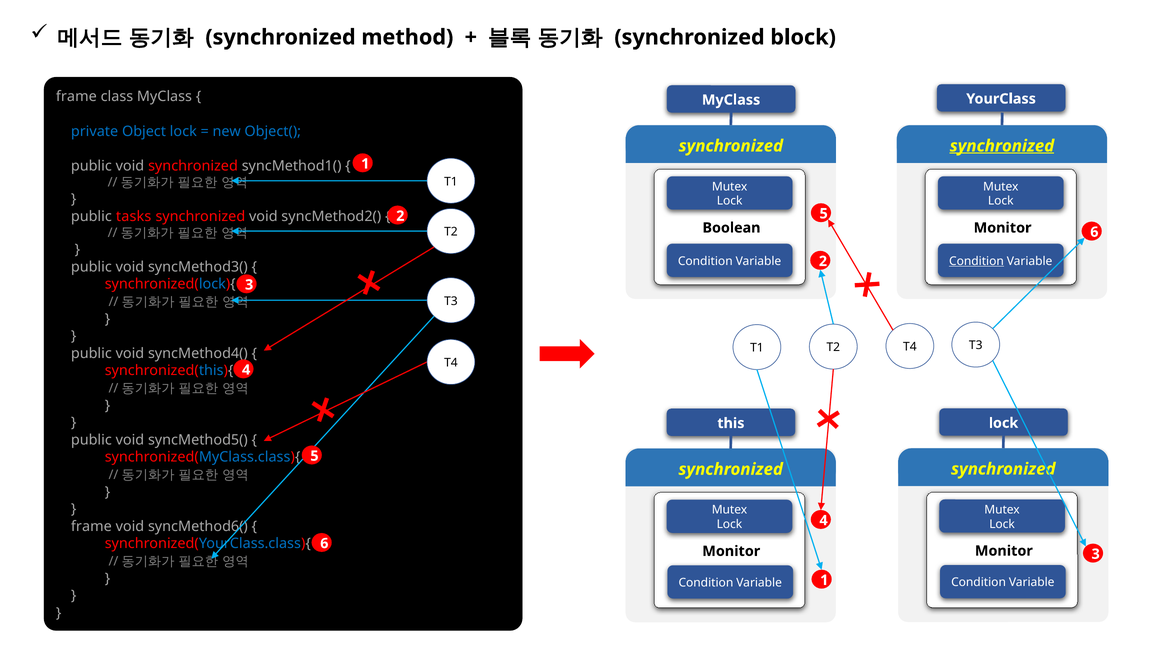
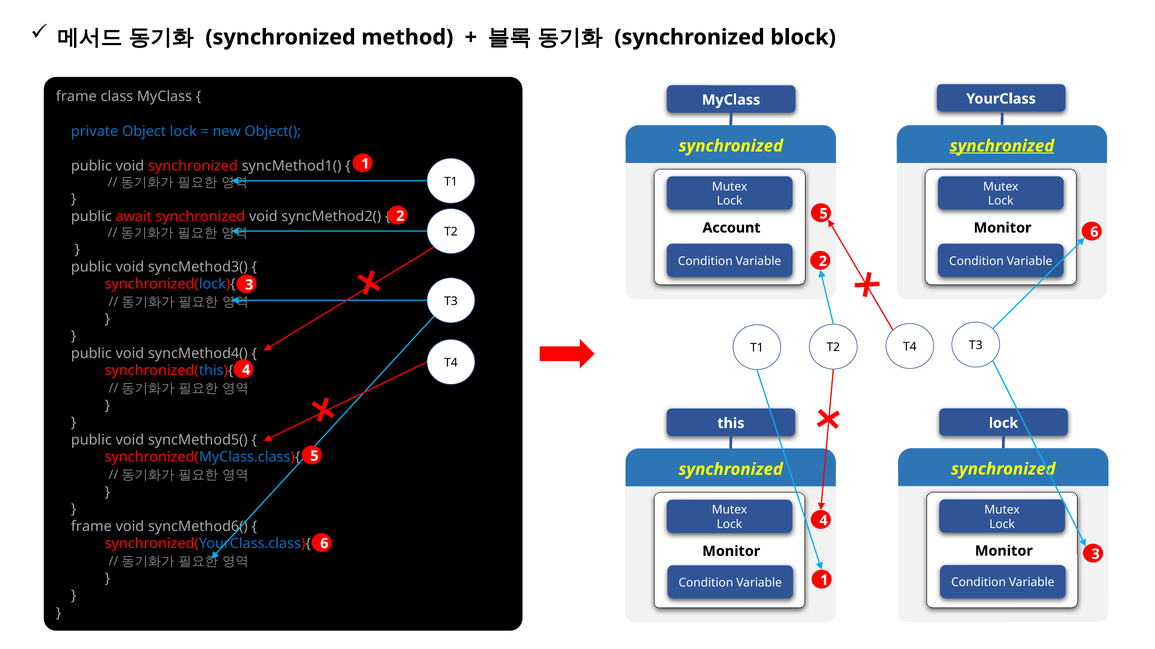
tasks: tasks -> await
Boolean: Boolean -> Account
Condition at (976, 261) underline: present -> none
